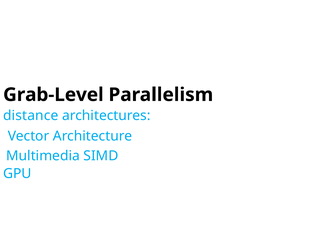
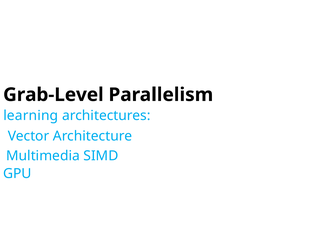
distance: distance -> learning
